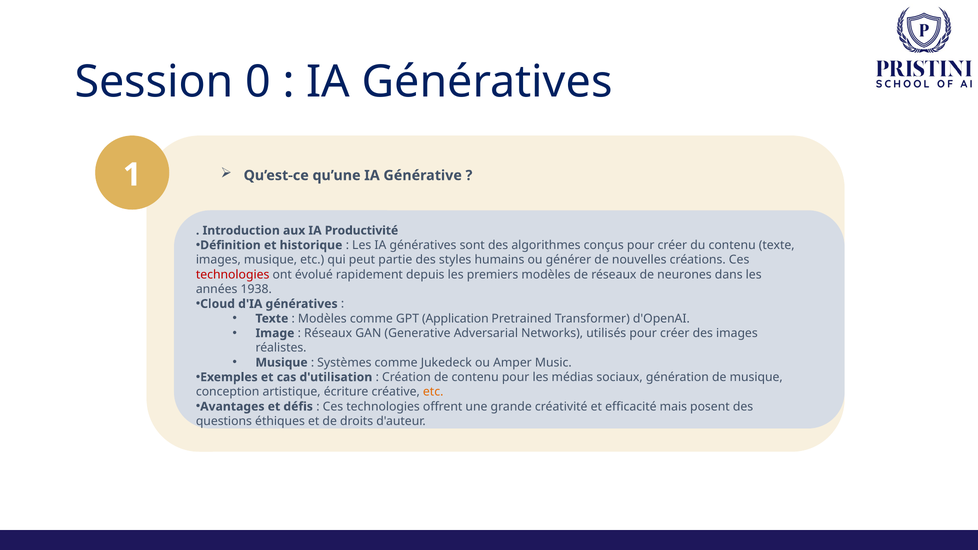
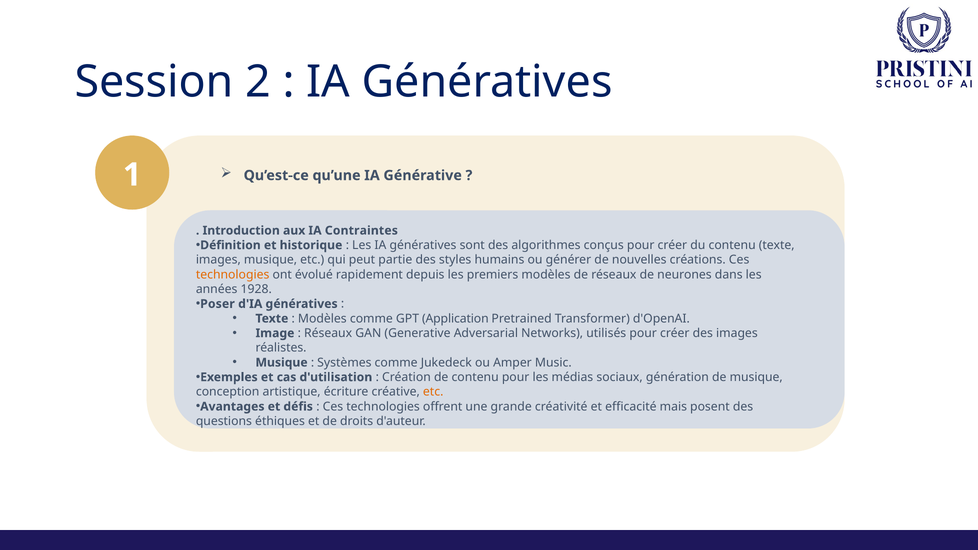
0: 0 -> 2
Productivité: Productivité -> Contraintes
technologies at (233, 275) colour: red -> orange
1938: 1938 -> 1928
Cloud: Cloud -> Poser
